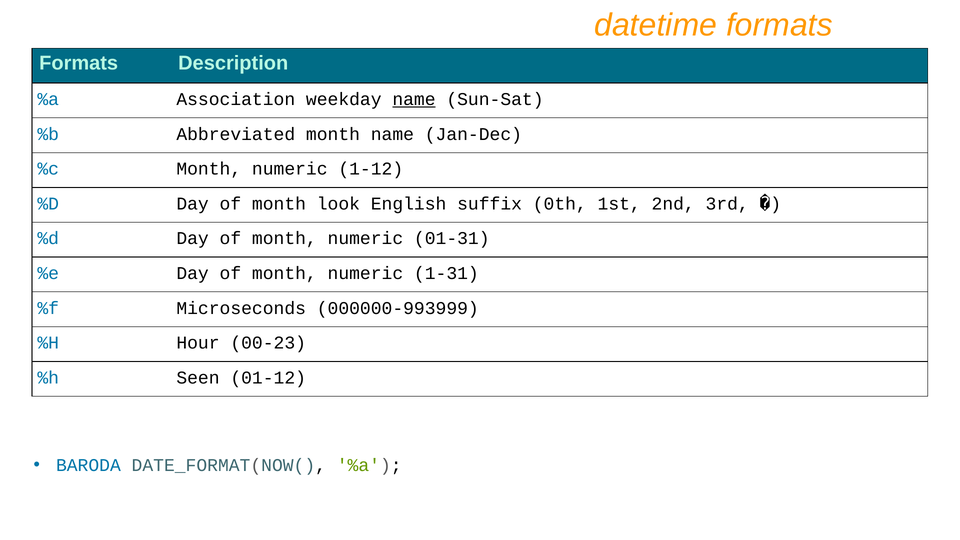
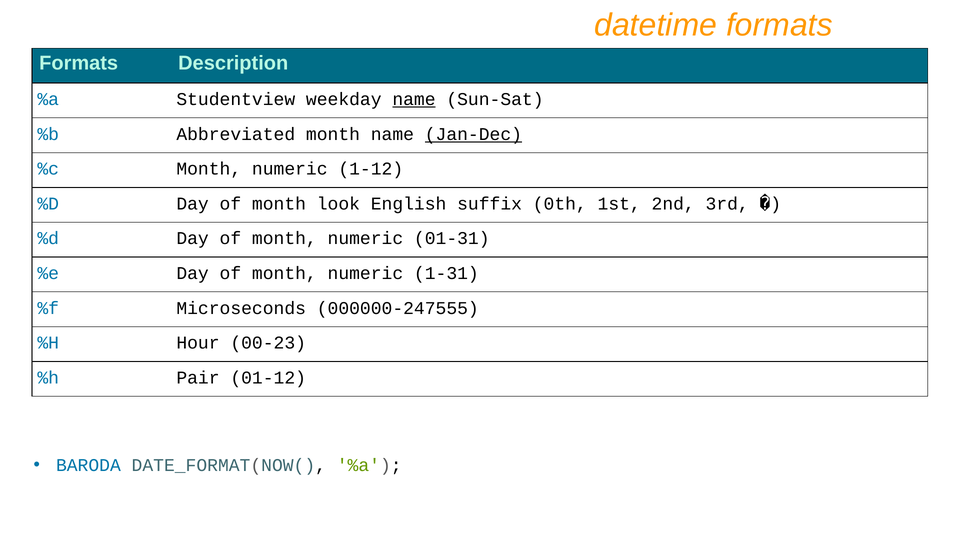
Association: Association -> Studentview
Jan-Dec underline: none -> present
000000-993999: 000000-993999 -> 000000-247555
Seen: Seen -> Pair
